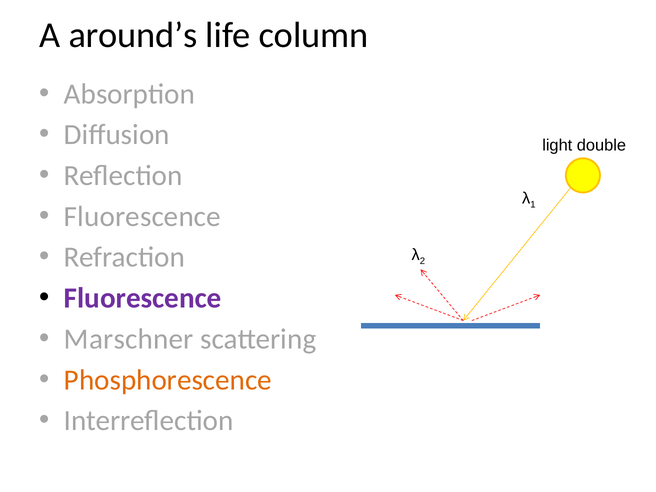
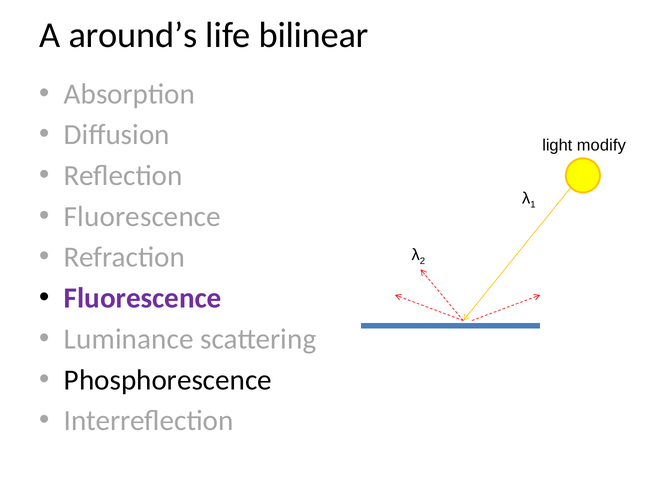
column: column -> bilinear
double: double -> modify
Marschner: Marschner -> Luminance
Phosphorescence colour: orange -> black
